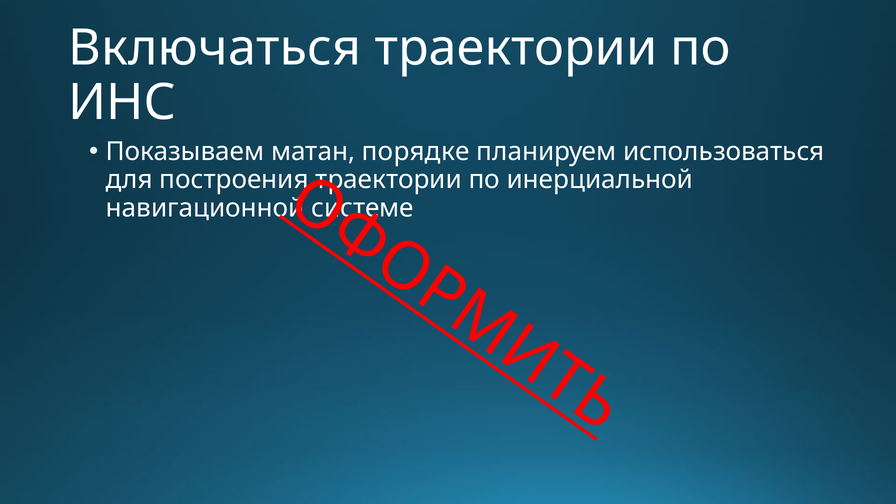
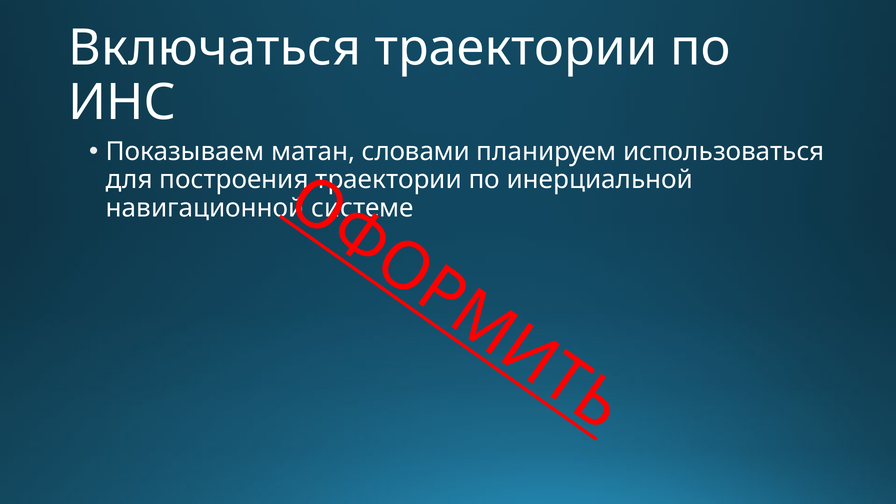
порядке: порядке -> словами
